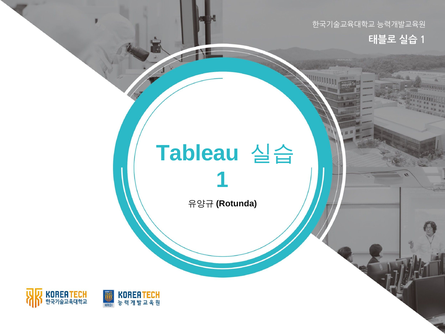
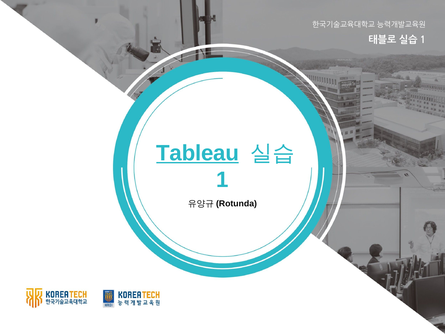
Tableau underline: none -> present
